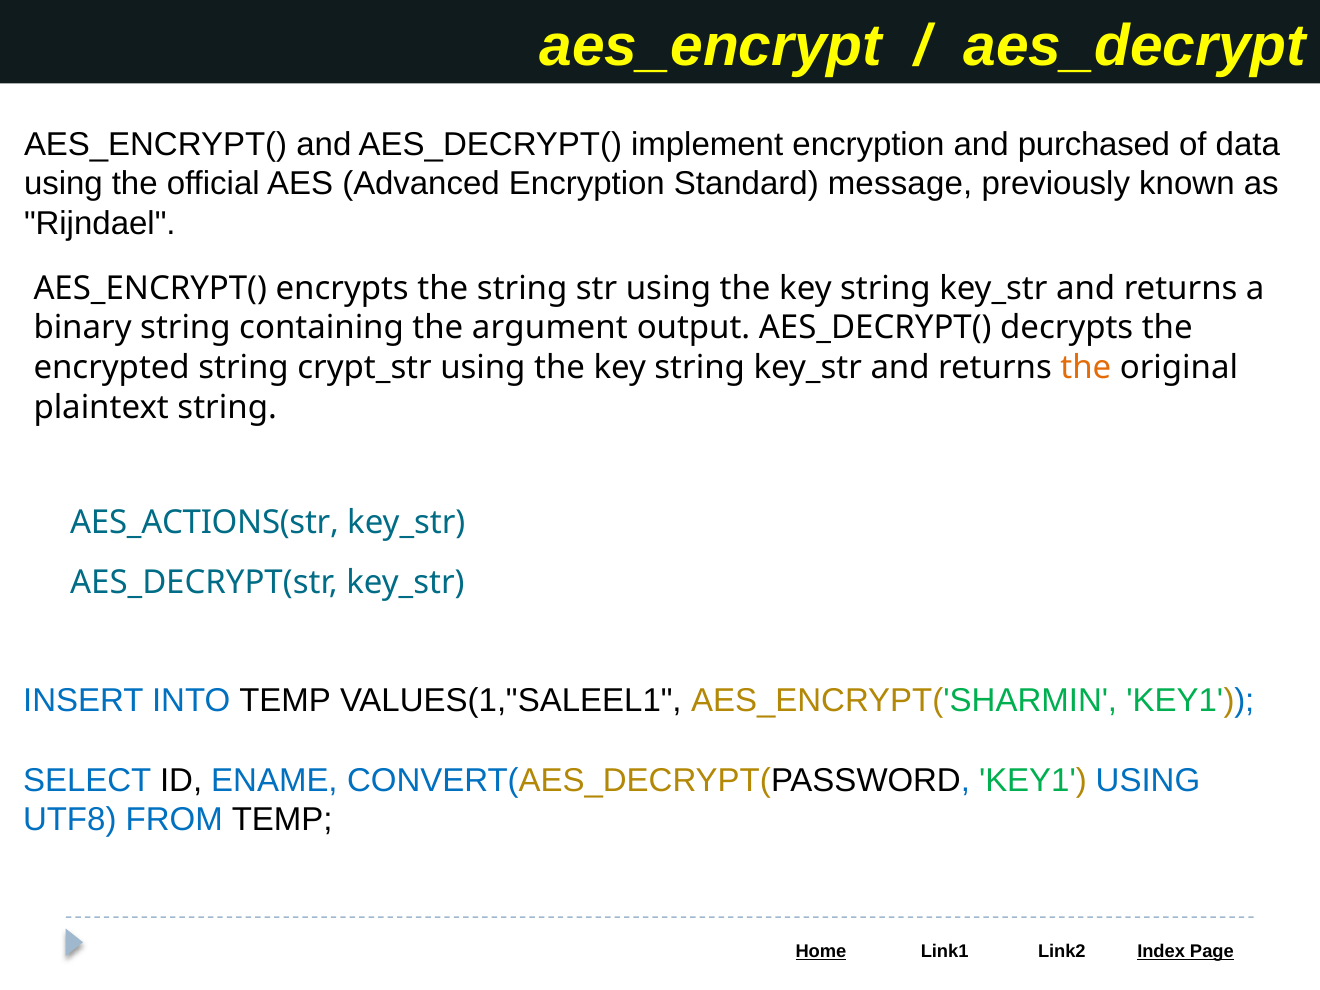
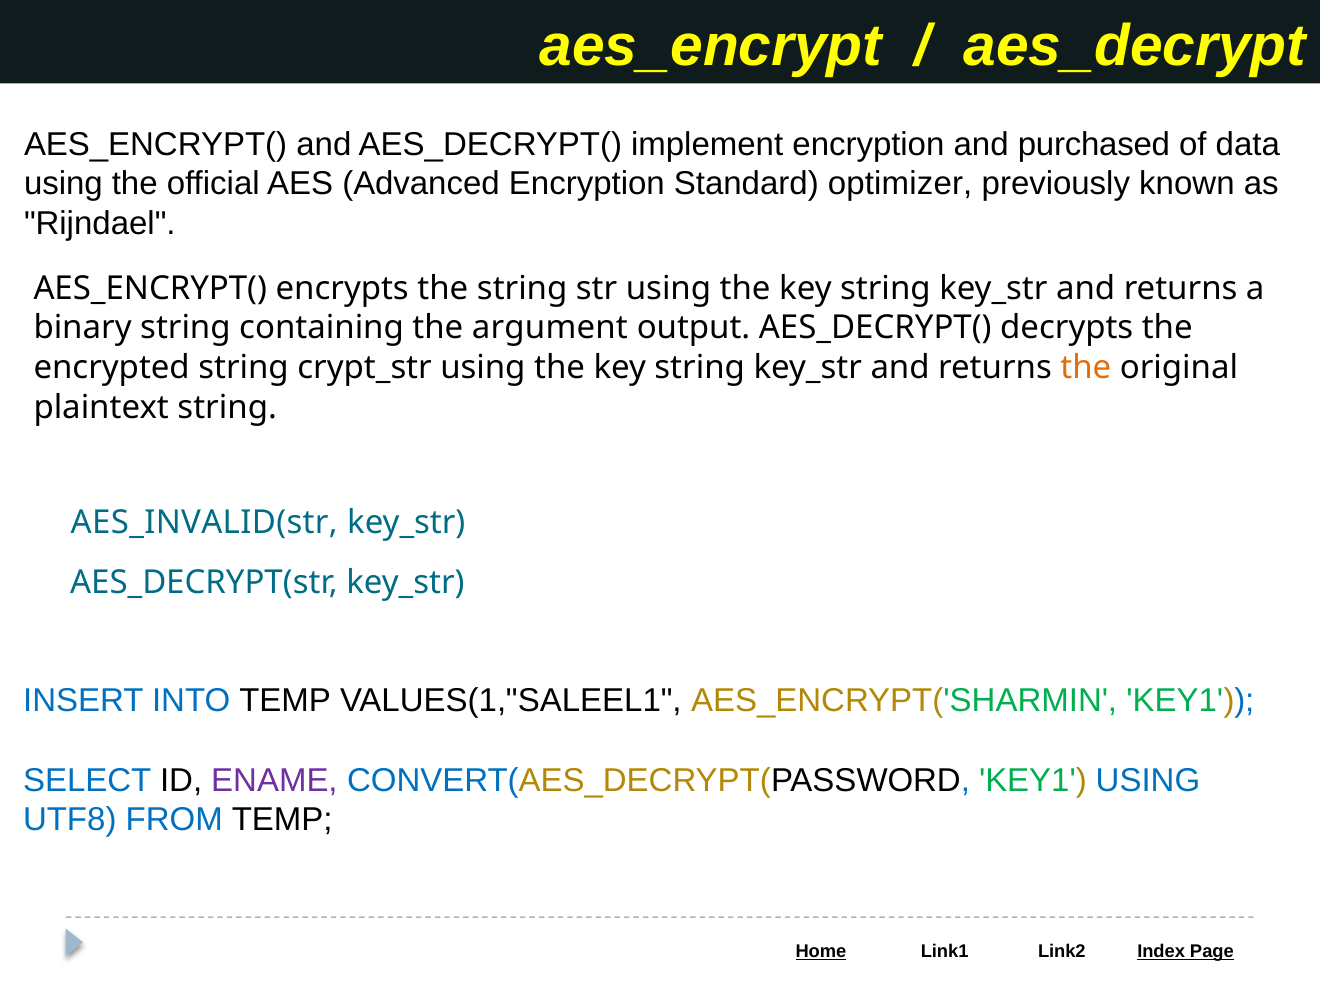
message: message -> optimizer
AES_ACTIONS(str: AES_ACTIONS(str -> AES_INVALID(str
ENAME colour: blue -> purple
